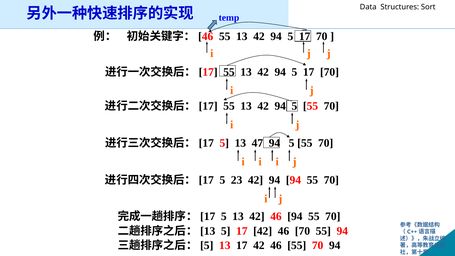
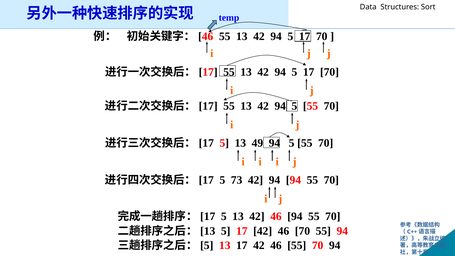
47: 47 -> 49
23: 23 -> 73
